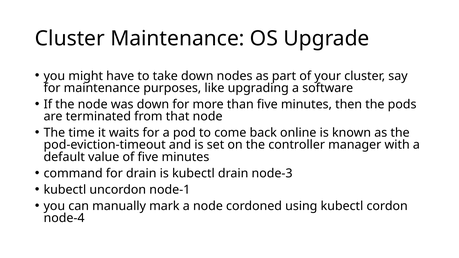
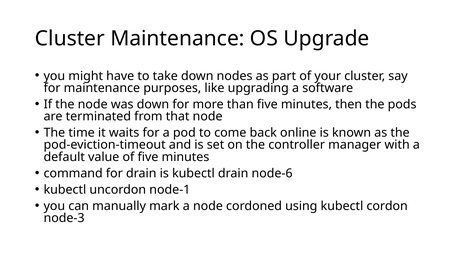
node-3: node-3 -> node-6
node-4: node-4 -> node-3
